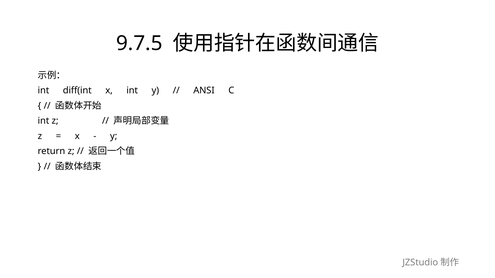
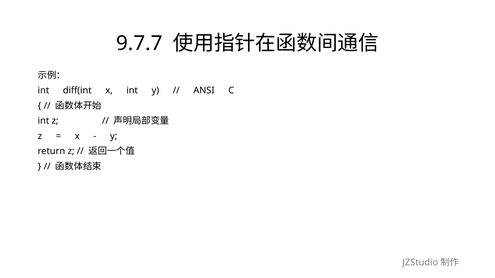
9.7.5: 9.7.5 -> 9.7.7
